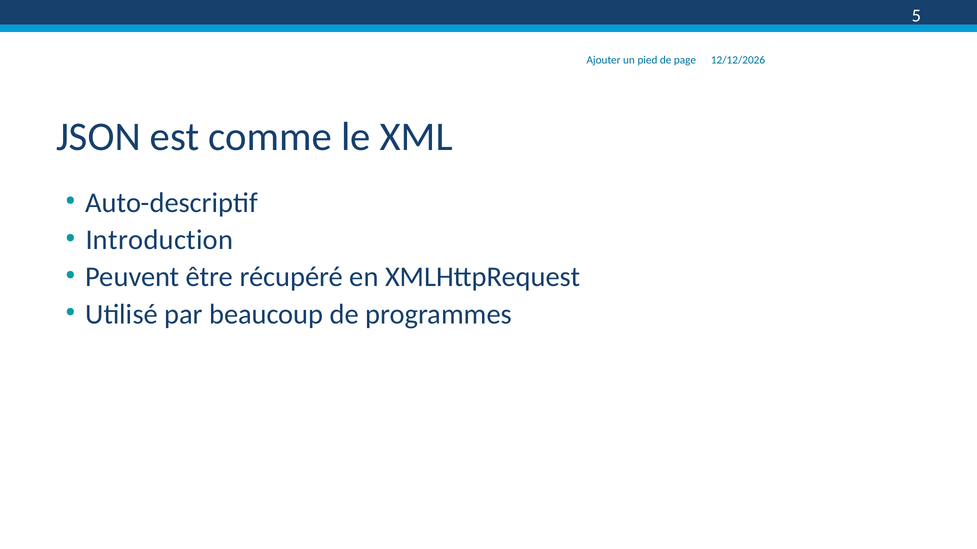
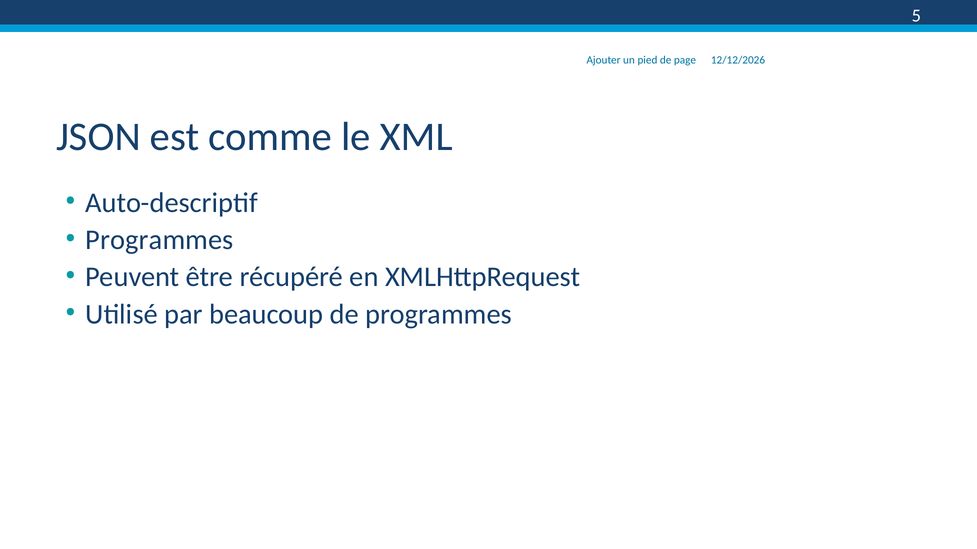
Introduction at (159, 240): Introduction -> Programmes
